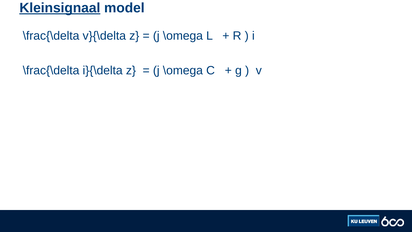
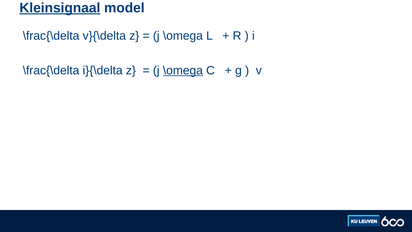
\omega at (183, 70) underline: none -> present
